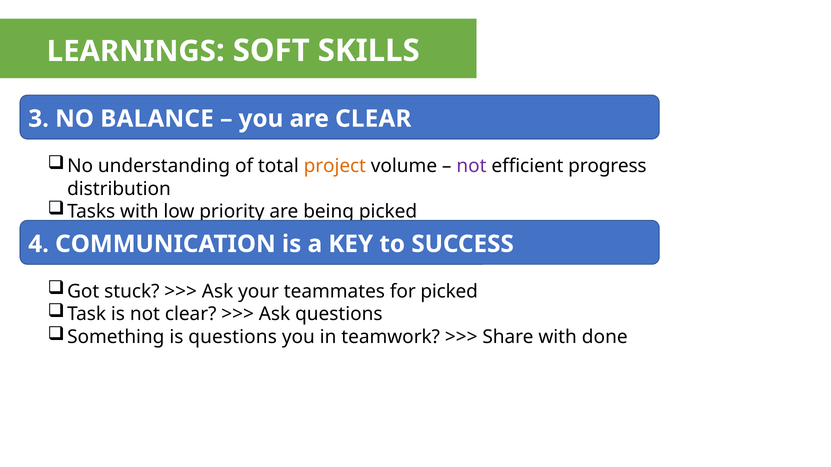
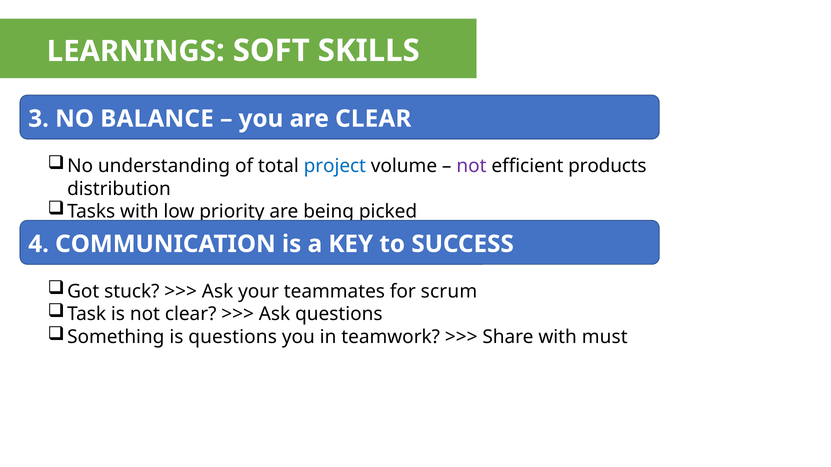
project colour: orange -> blue
progress: progress -> products
for picked: picked -> scrum
done: done -> must
